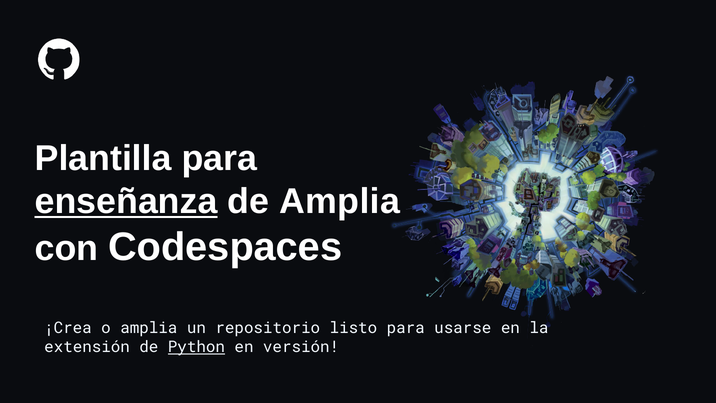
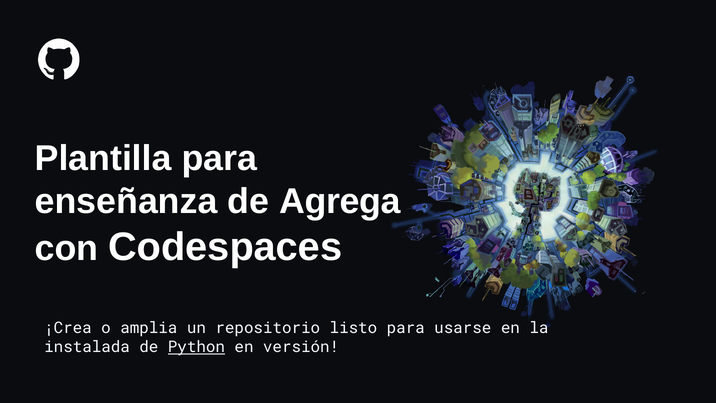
enseñanza underline: present -> none
de Amplia: Amplia -> Agrega
extensión: extensión -> instalada
